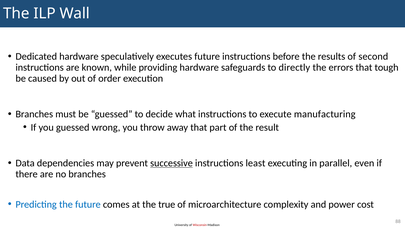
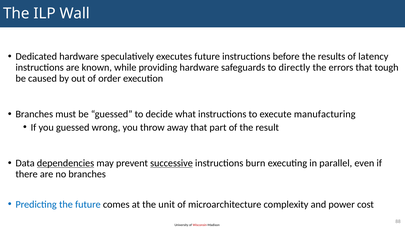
second: second -> latency
dependencies underline: none -> present
least: least -> burn
true: true -> unit
